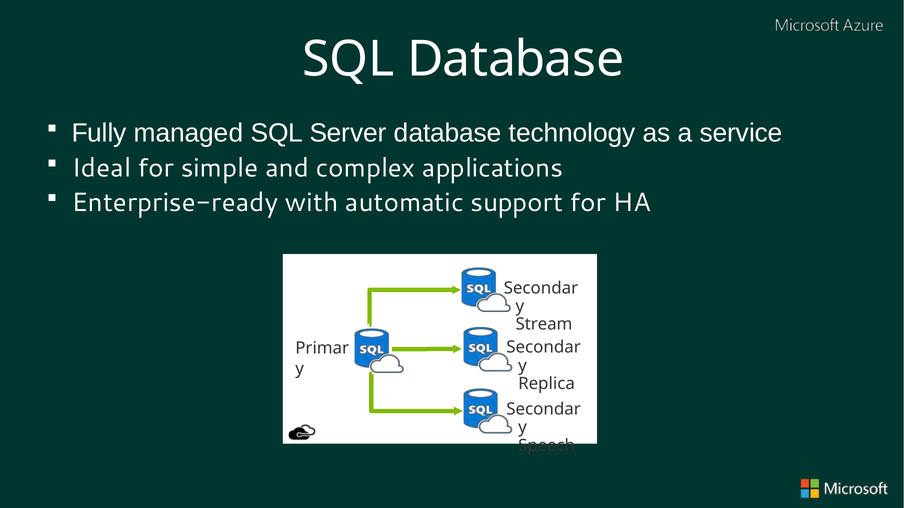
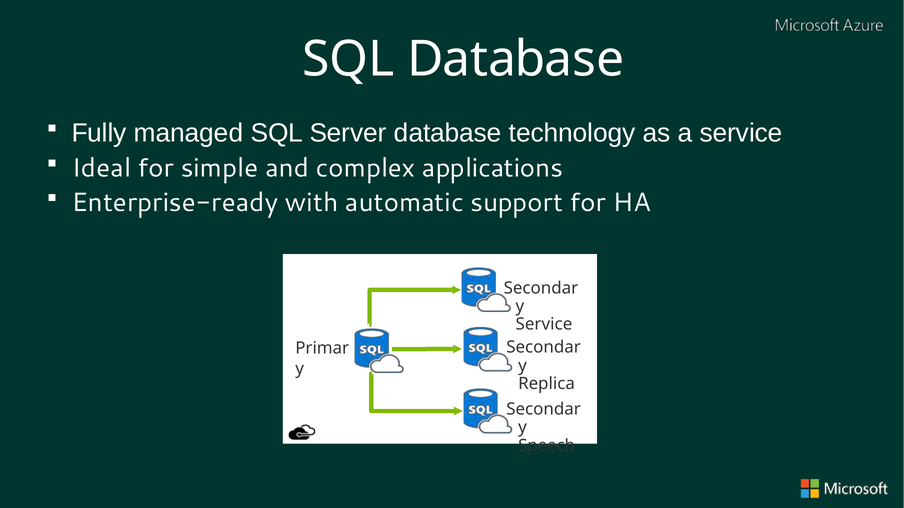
Stream at (544, 325): Stream -> Service
